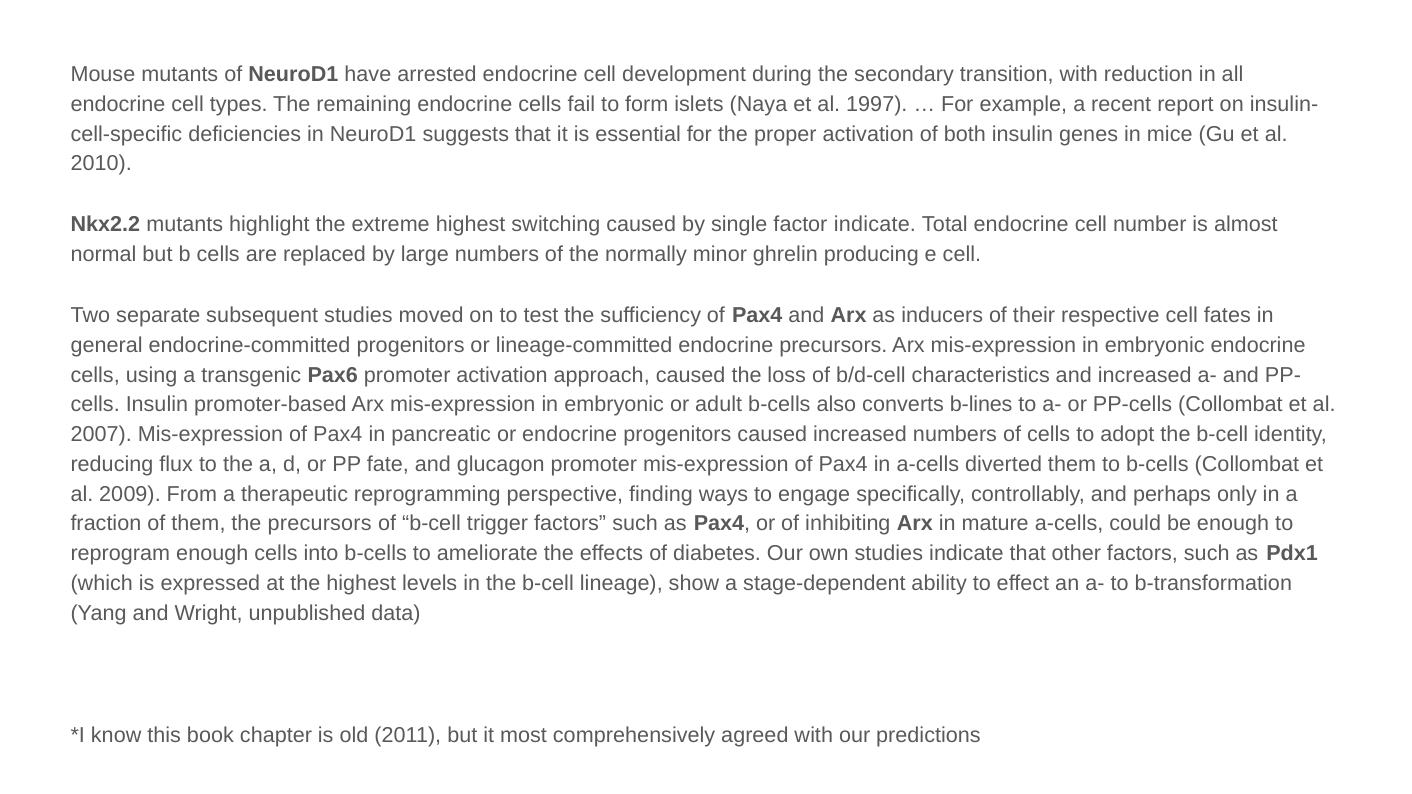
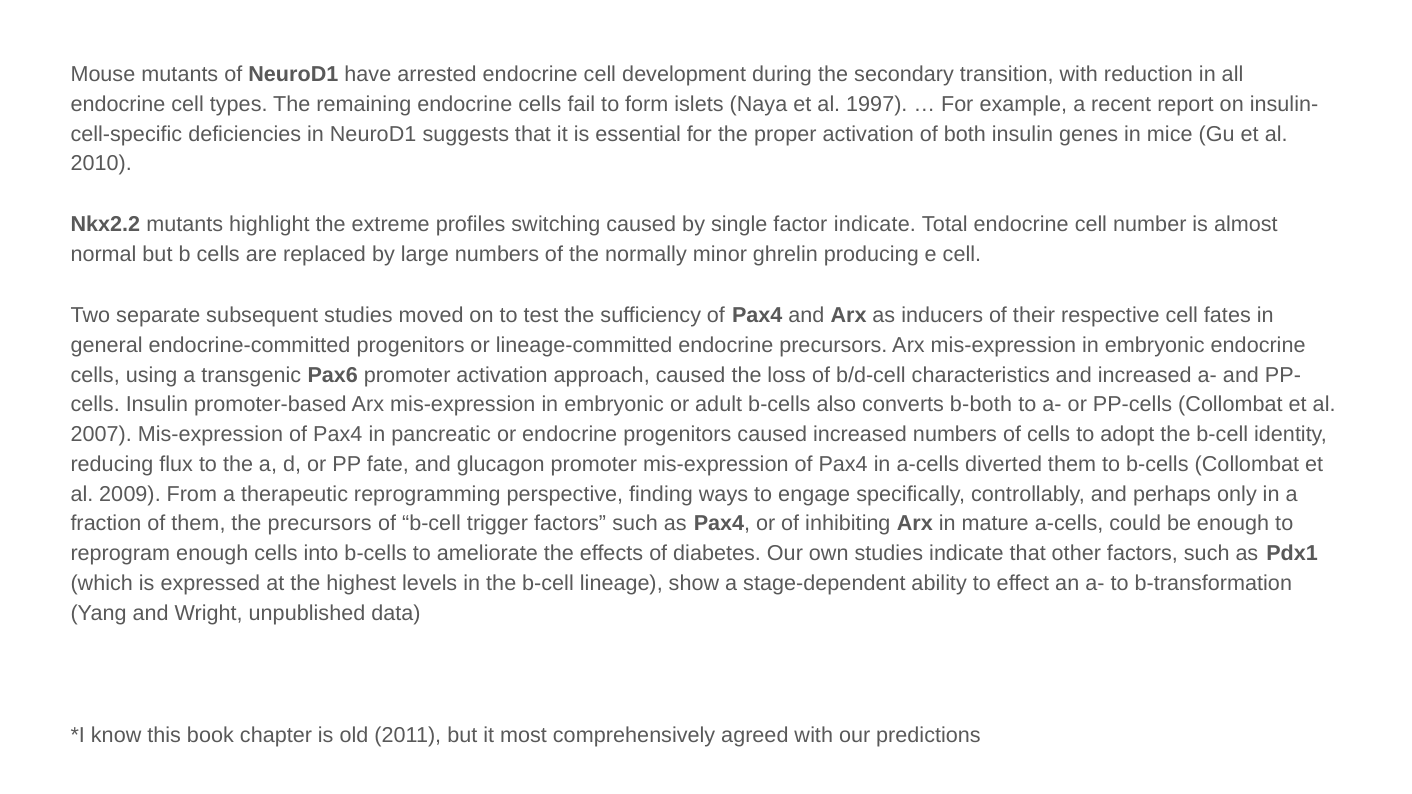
extreme highest: highest -> profiles
b-lines: b-lines -> b-both
